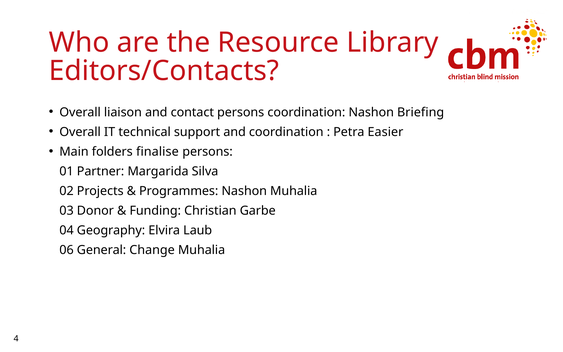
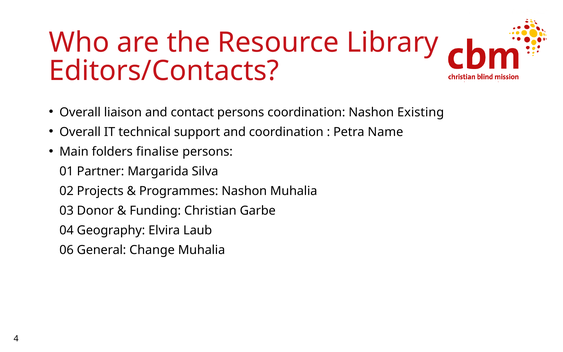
Briefing: Briefing -> Existing
Easier: Easier -> Name
